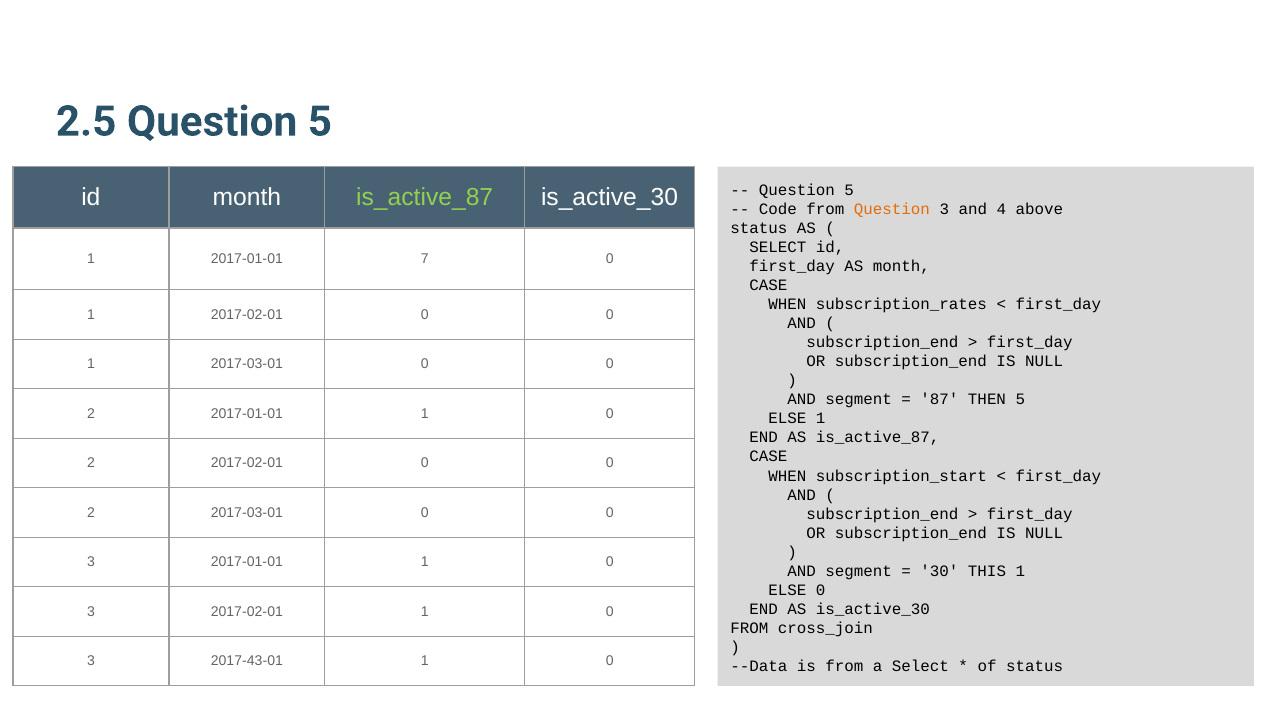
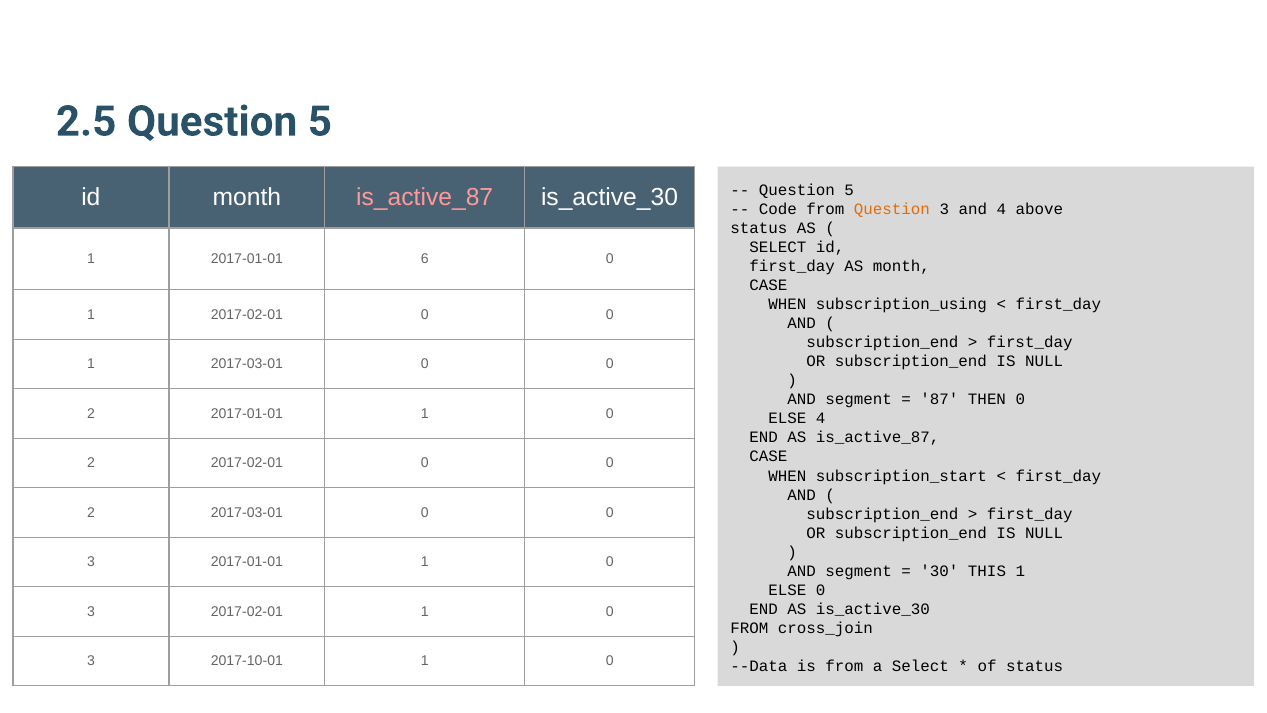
is_active_87 at (425, 198) colour: light green -> pink
7: 7 -> 6
subscription_rates: subscription_rates -> subscription_using
THEN 5: 5 -> 0
ELSE 1: 1 -> 4
2017-43-01: 2017-43-01 -> 2017-10-01
